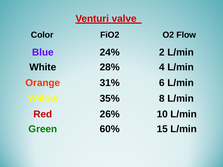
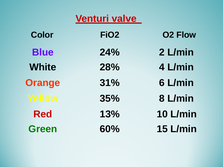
26%: 26% -> 13%
